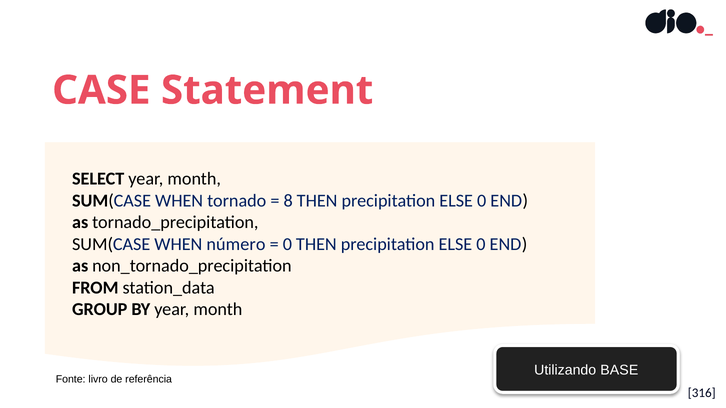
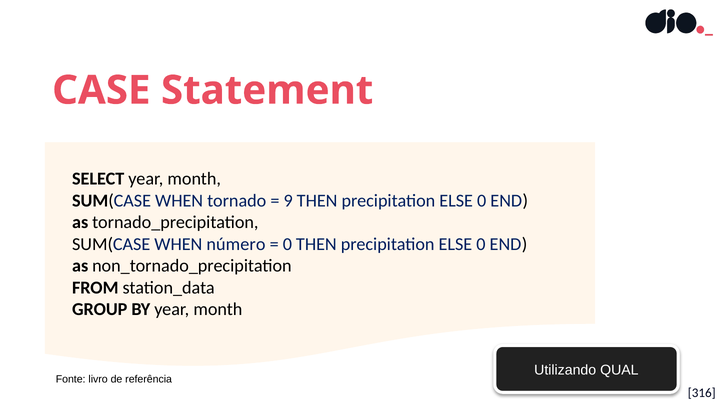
8: 8 -> 9
BASE: BASE -> QUAL
